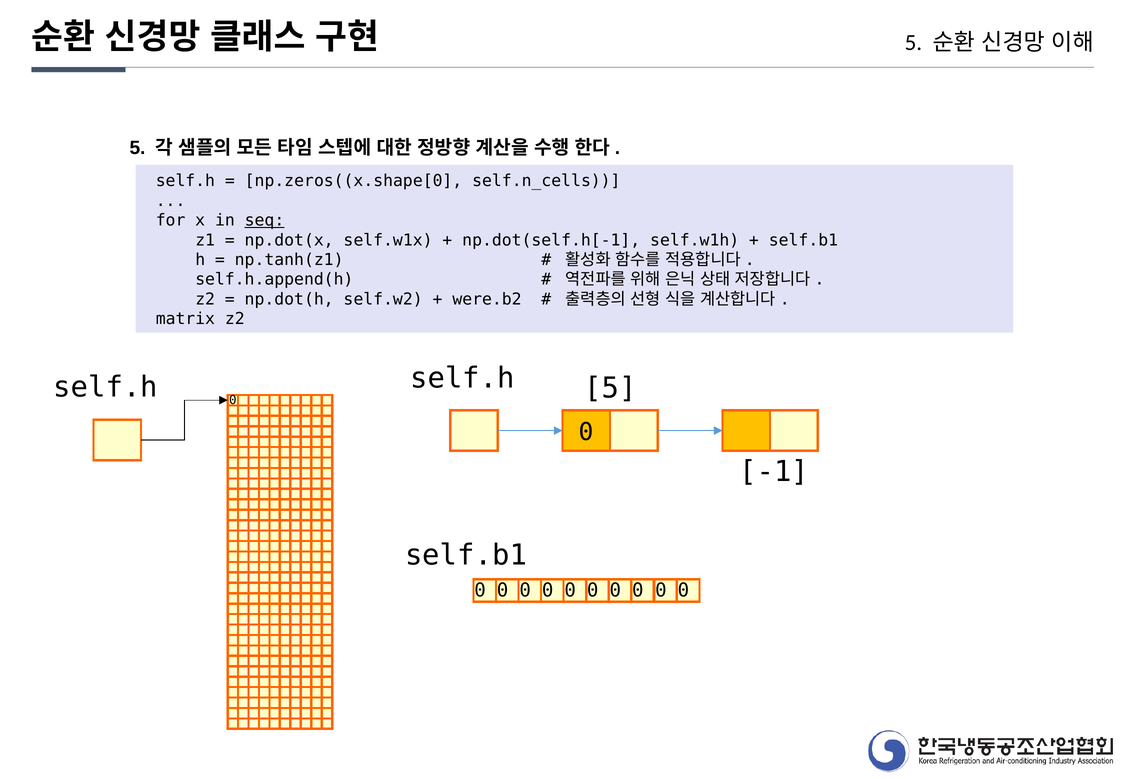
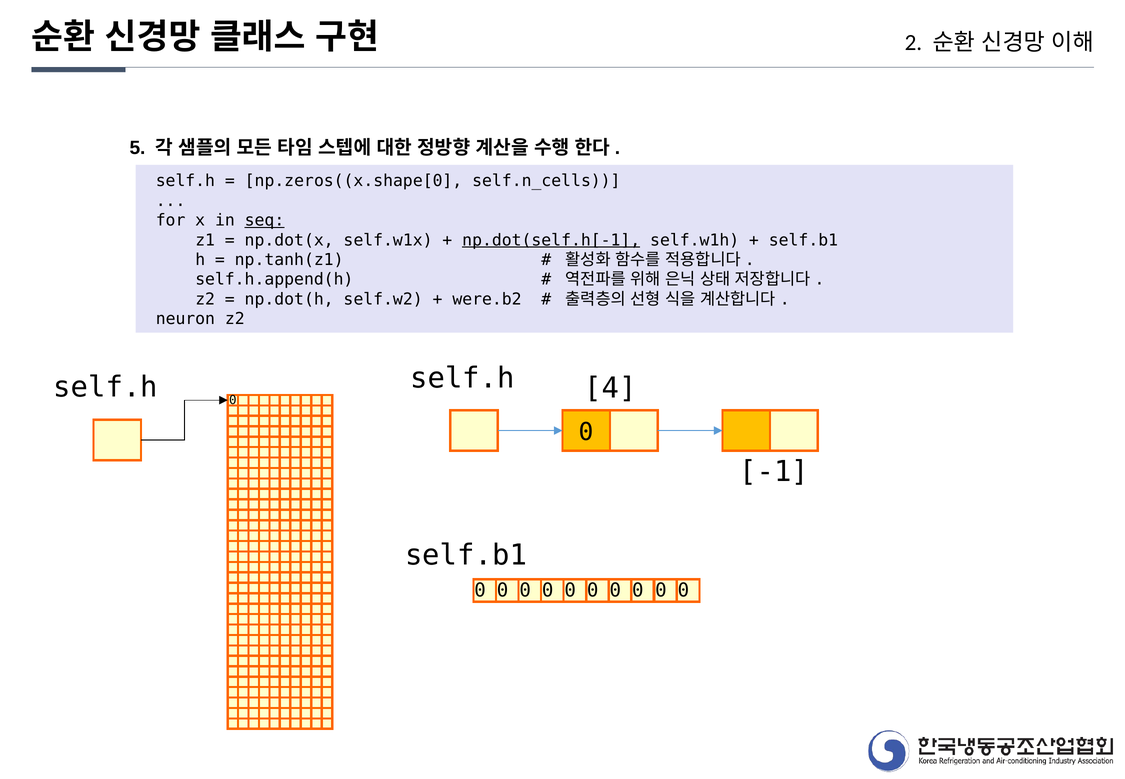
5 at (913, 43): 5 -> 2
np.dot(self.h[-1 underline: none -> present
matrix: matrix -> neuron
5 at (610, 388): 5 -> 4
